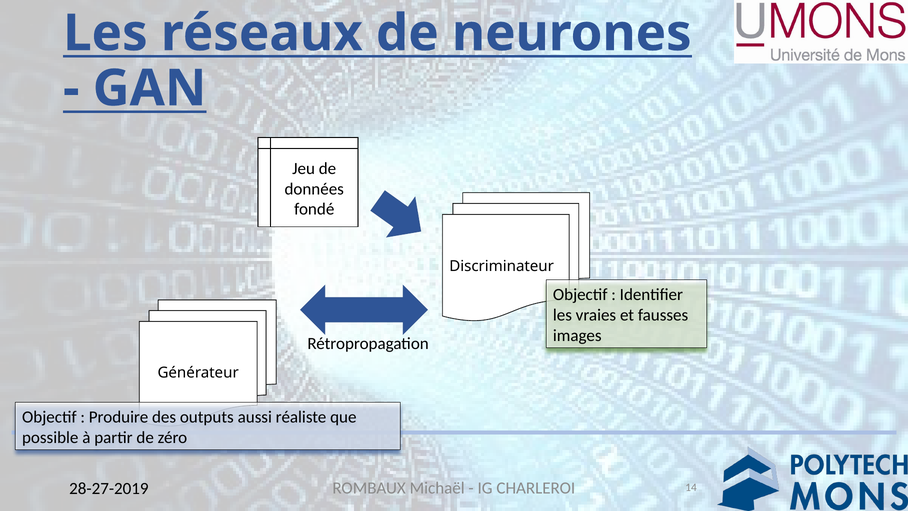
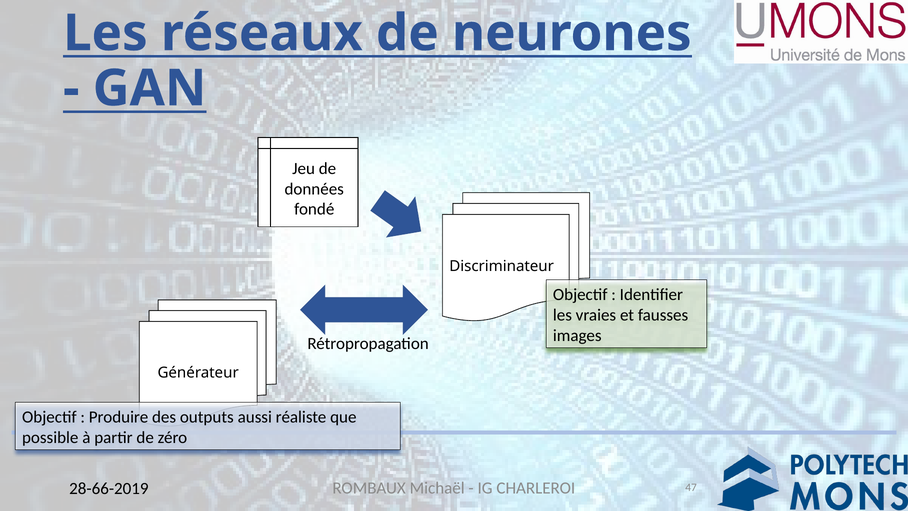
14: 14 -> 47
28-27-2019: 28-27-2019 -> 28-66-2019
